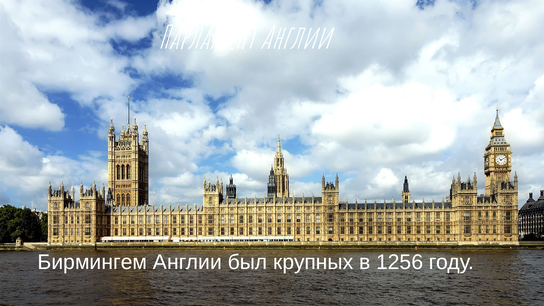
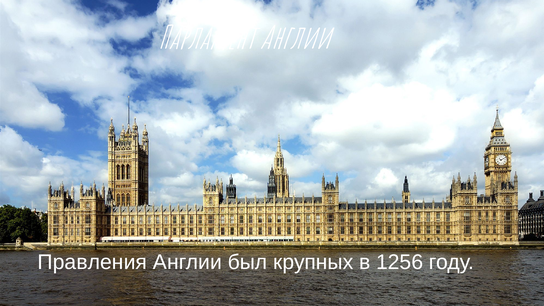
Бирмингем: Бирмингем -> Правления
